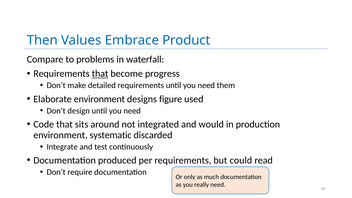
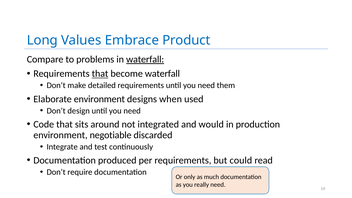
Then: Then -> Long
waterfall at (145, 59) underline: none -> present
become progress: progress -> waterfall
figure: figure -> when
systematic: systematic -> negotiable
